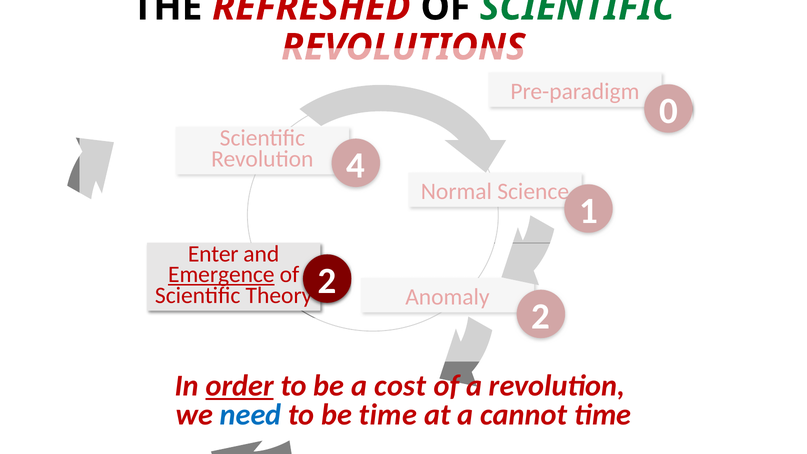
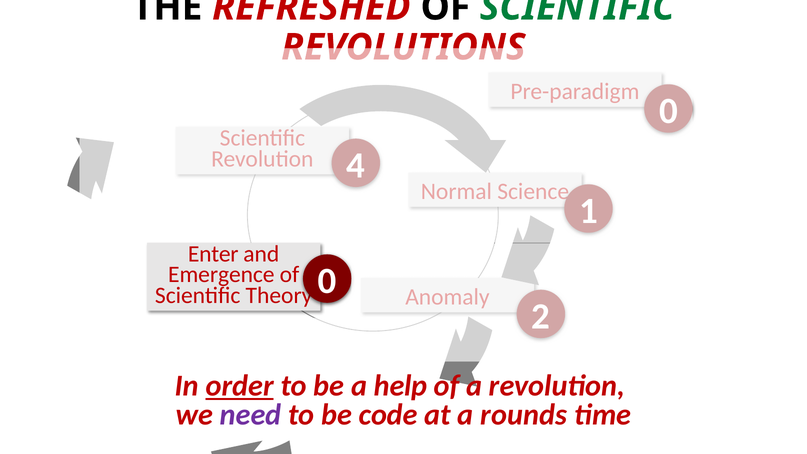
Emergence underline: present -> none
2 at (327, 281): 2 -> 0
cost: cost -> help
need colour: blue -> purple
be time: time -> code
cannot: cannot -> rounds
